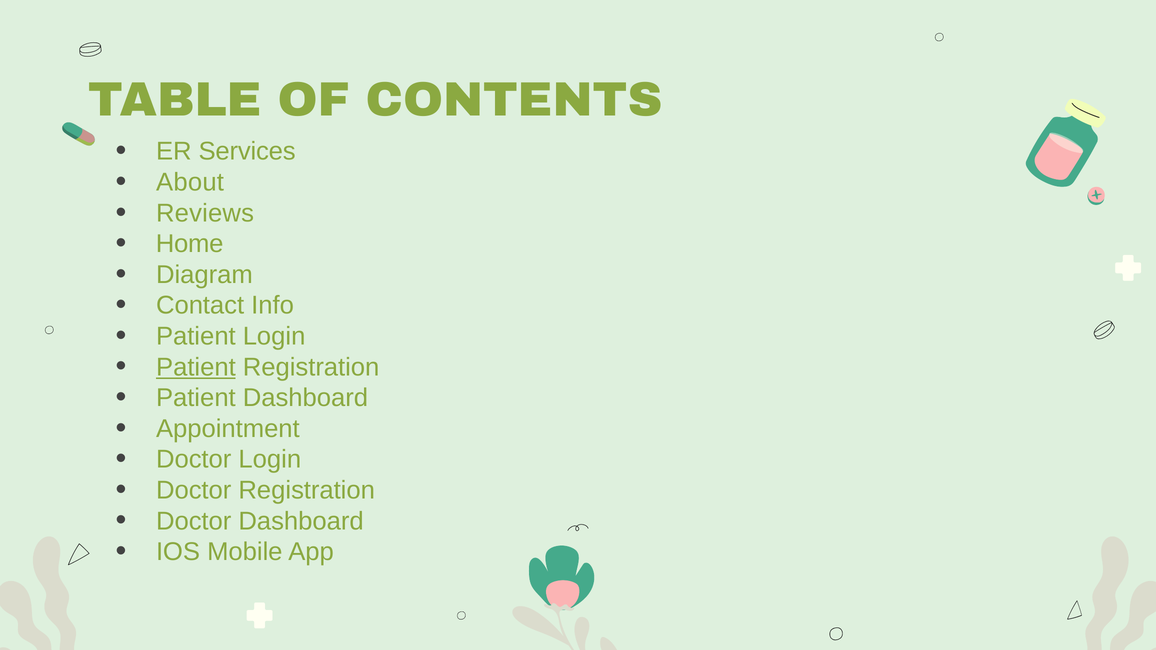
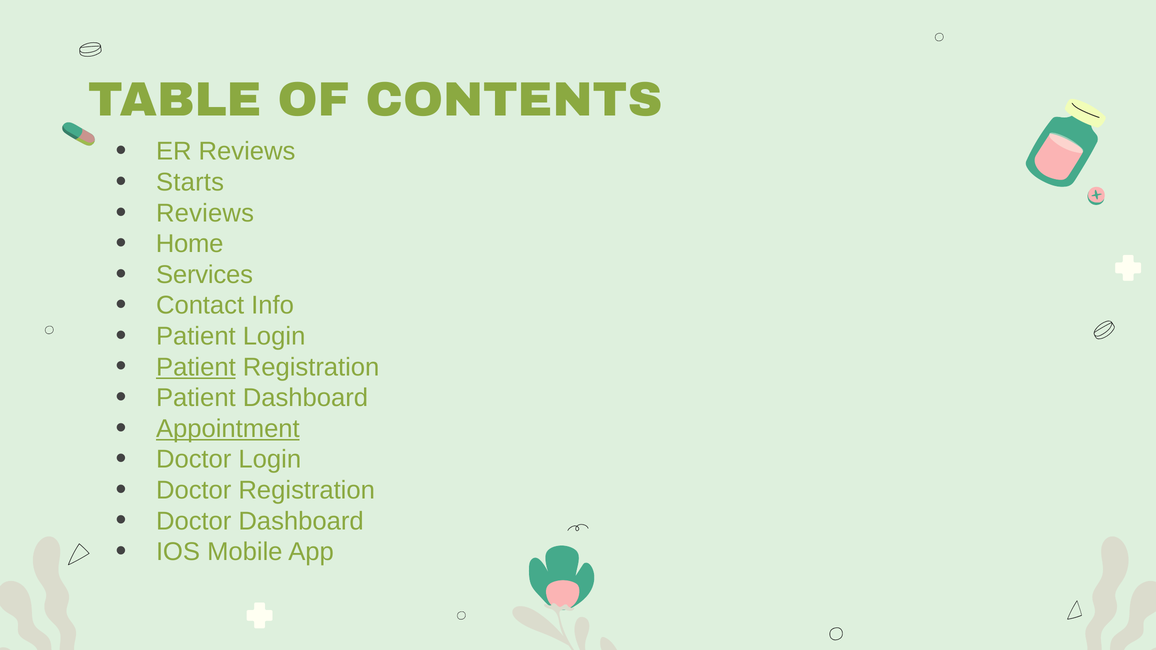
ER Services: Services -> Reviews
About: About -> Starts
Diagram: Diagram -> Services
Appointment underline: none -> present
